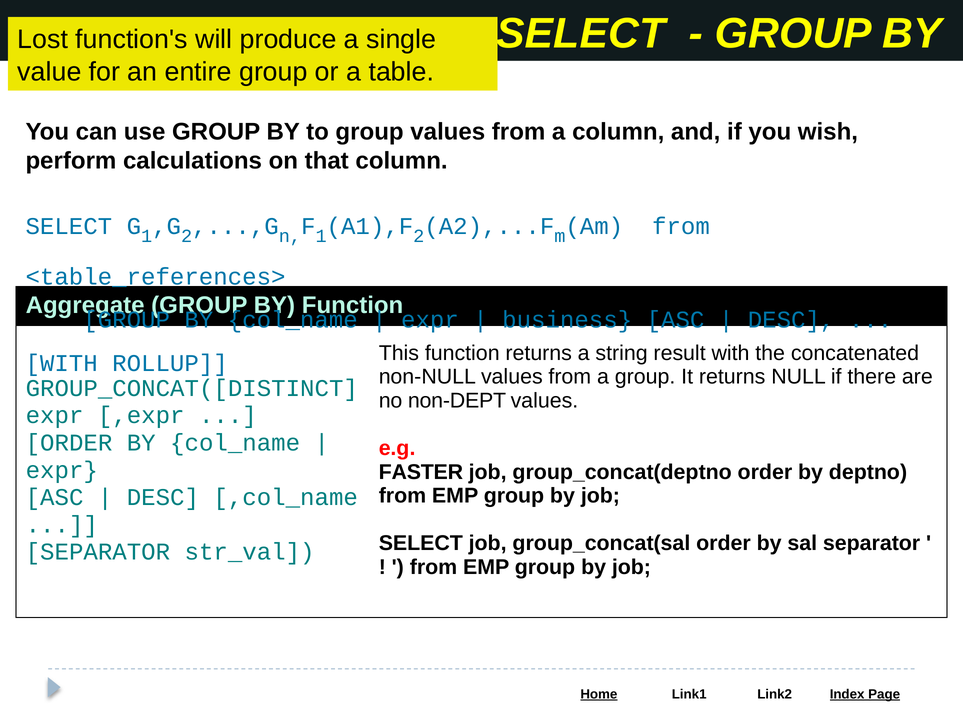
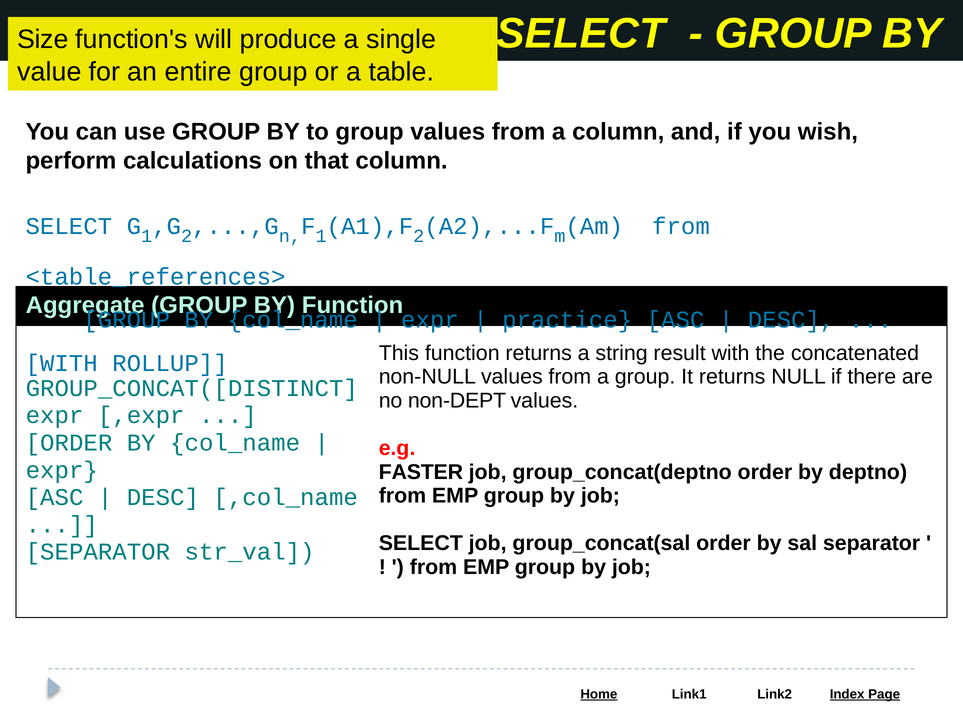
Lost: Lost -> Size
business: business -> practice
